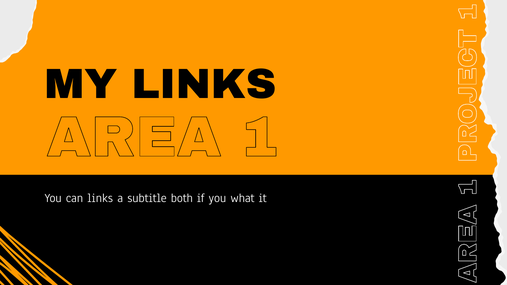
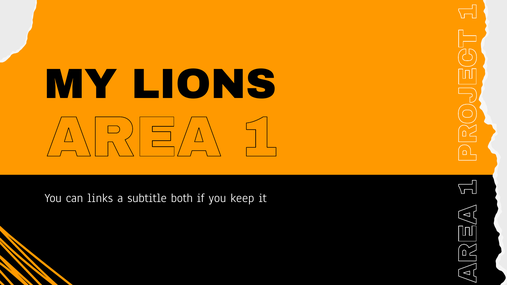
MY LINKS: LINKS -> LIONS
what: what -> keep
